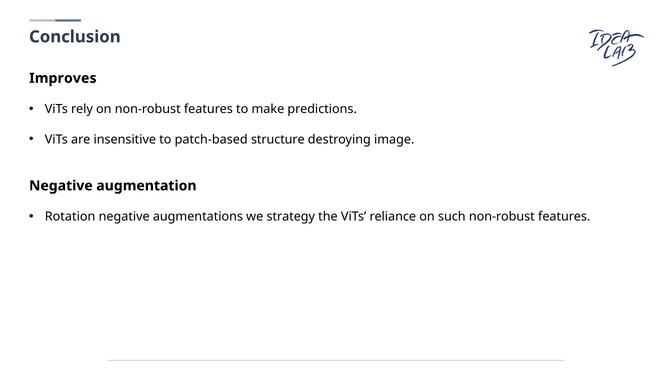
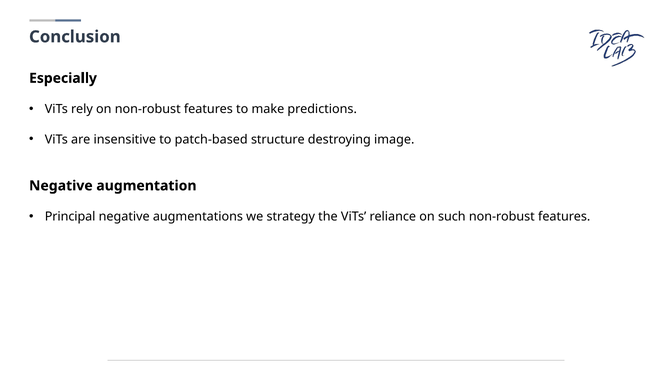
Improves: Improves -> Especially
Rotation: Rotation -> Principal
